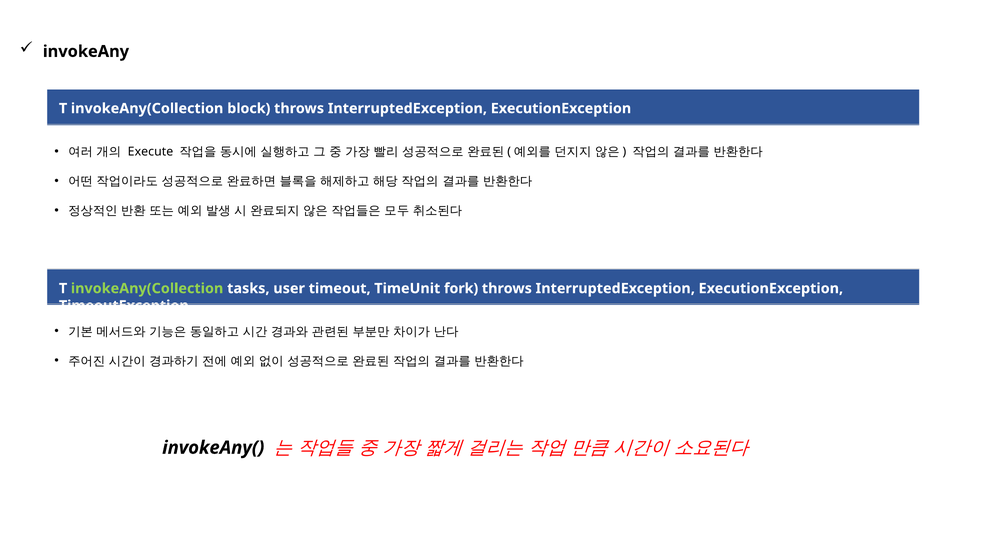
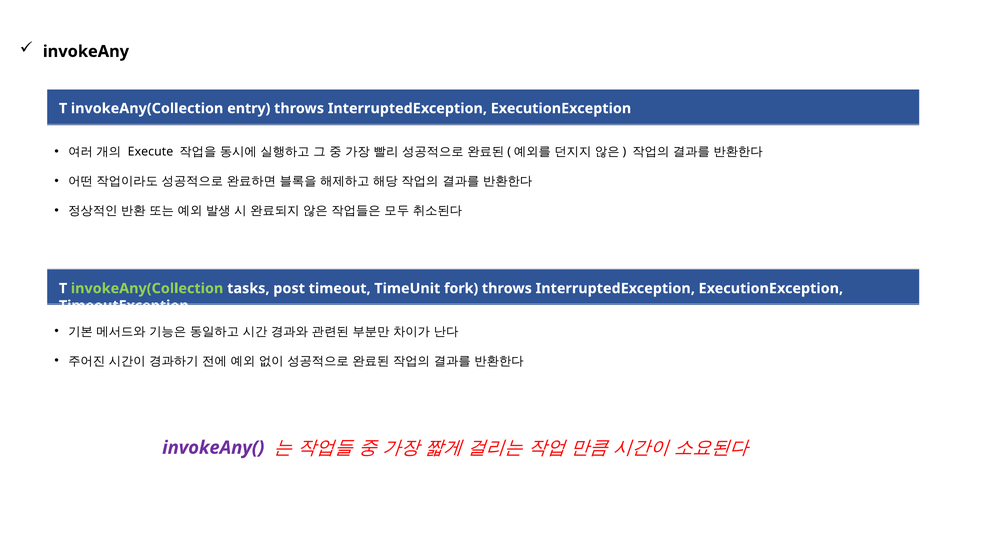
block: block -> entry
user: user -> post
invokeAny( colour: black -> purple
